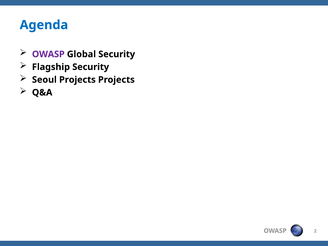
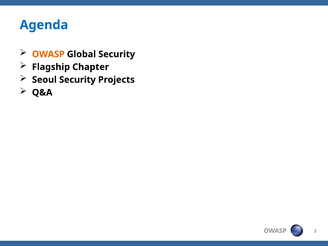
OWASP at (48, 54) colour: purple -> orange
Flagship Security: Security -> Chapter
Seoul Projects: Projects -> Security
